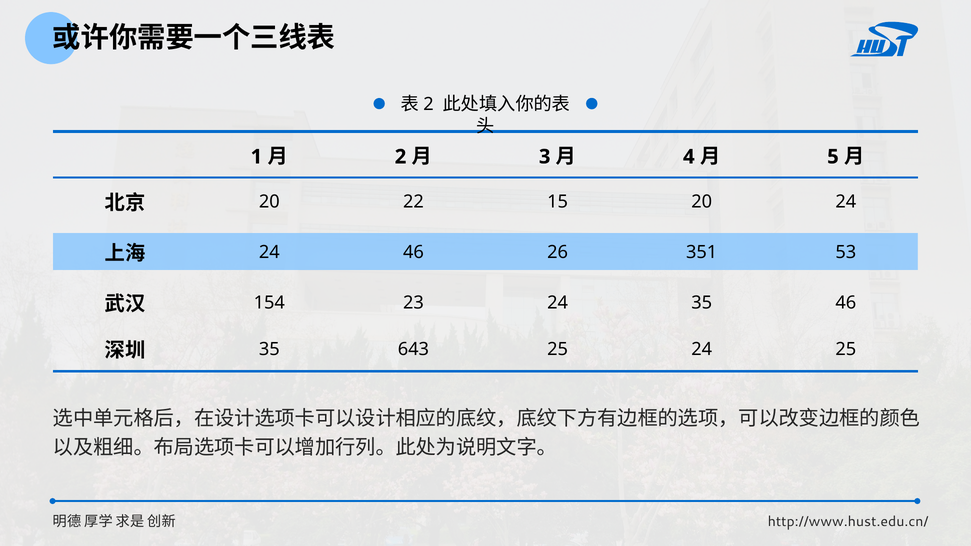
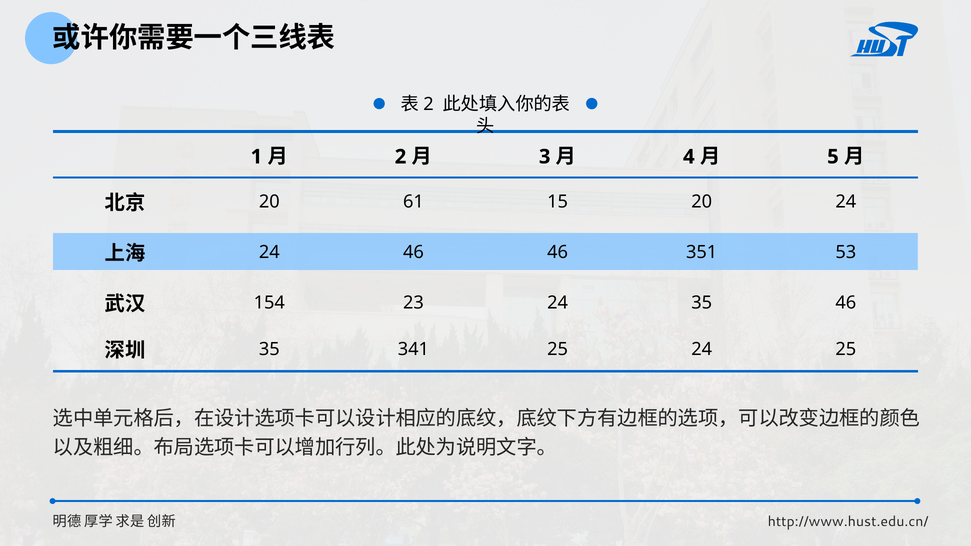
22: 22 -> 61
46 26: 26 -> 46
643: 643 -> 341
